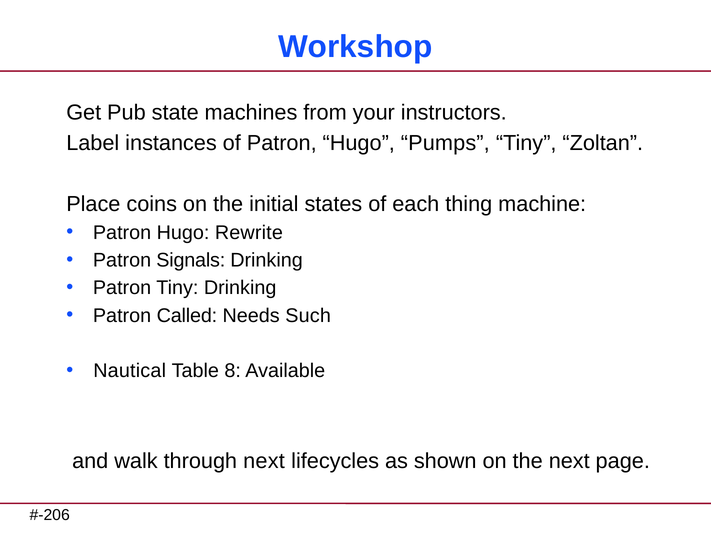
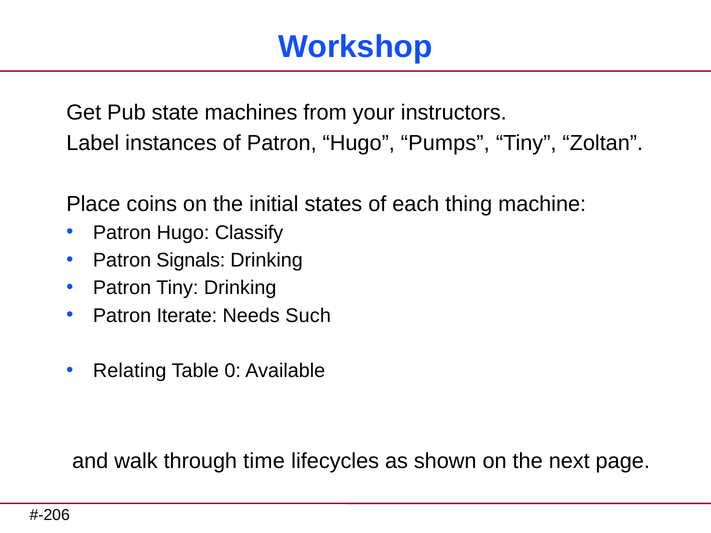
Rewrite: Rewrite -> Classify
Called: Called -> Iterate
Nautical: Nautical -> Relating
8: 8 -> 0
through next: next -> time
